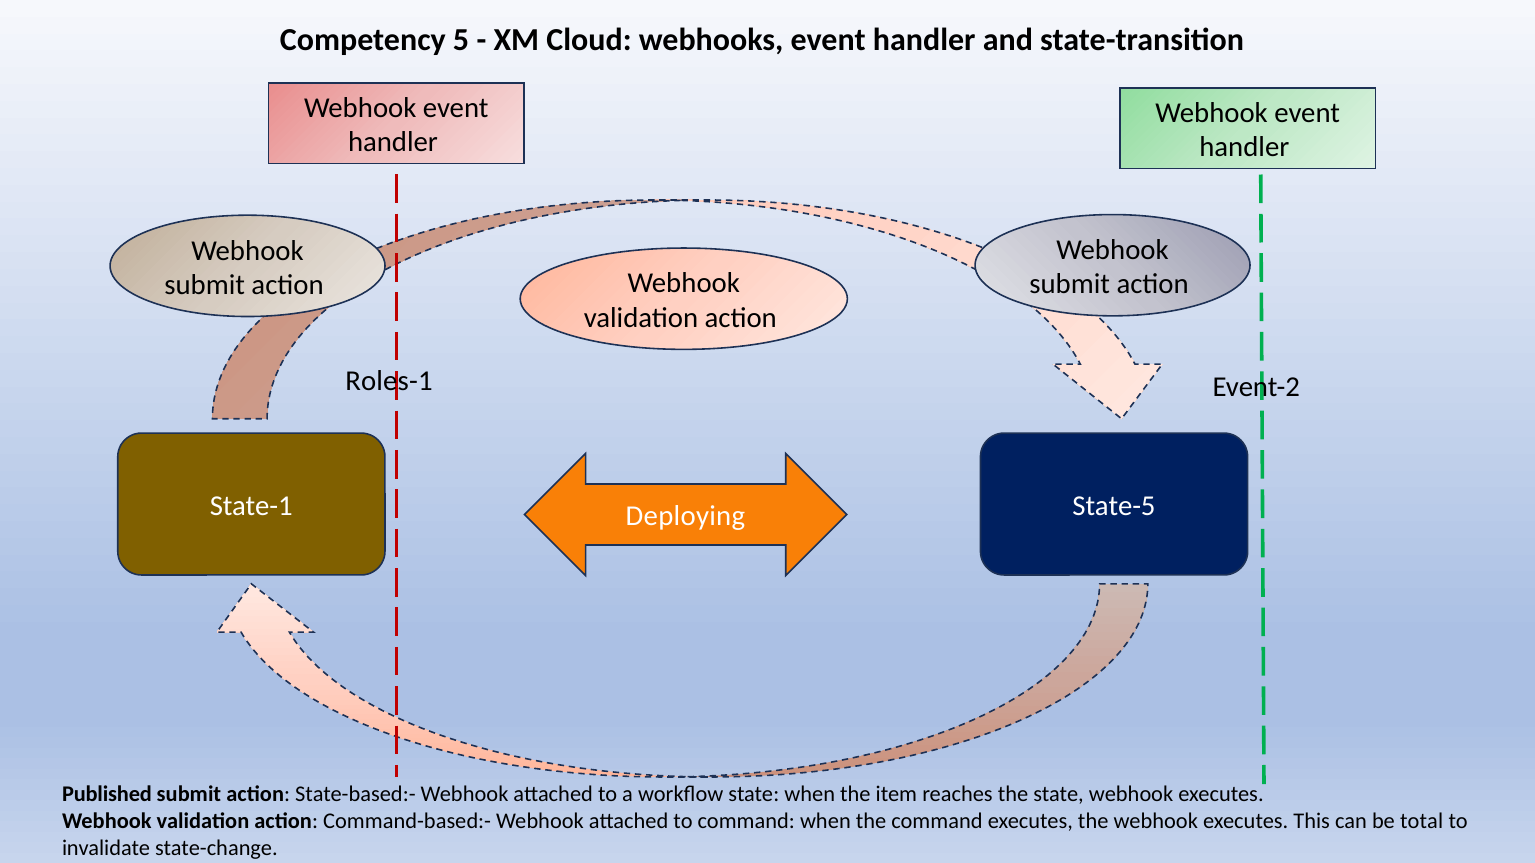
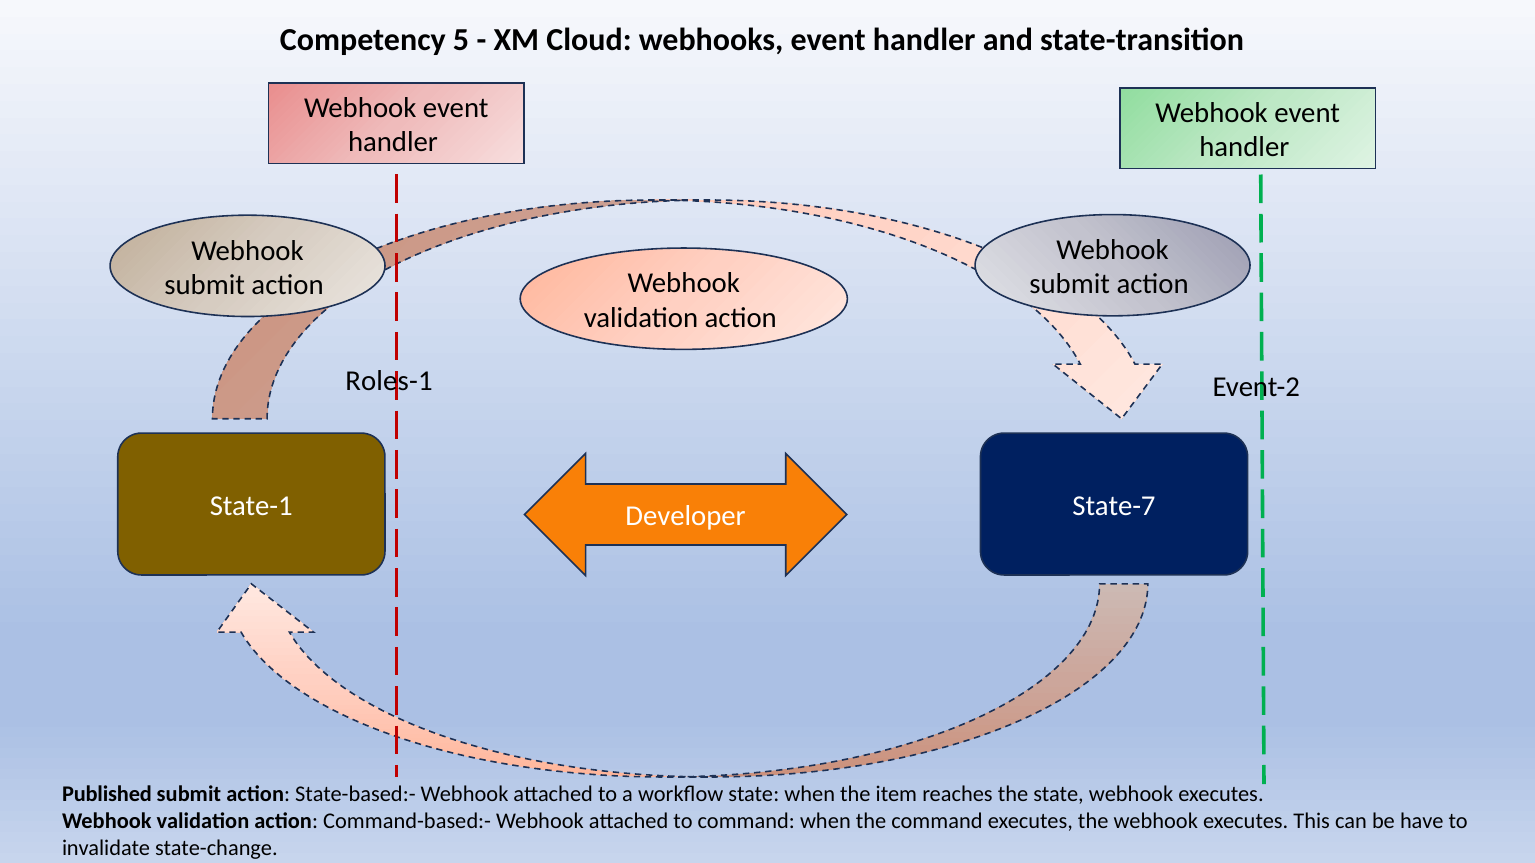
State-5: State-5 -> State-7
Deploying: Deploying -> Developer
total: total -> have
